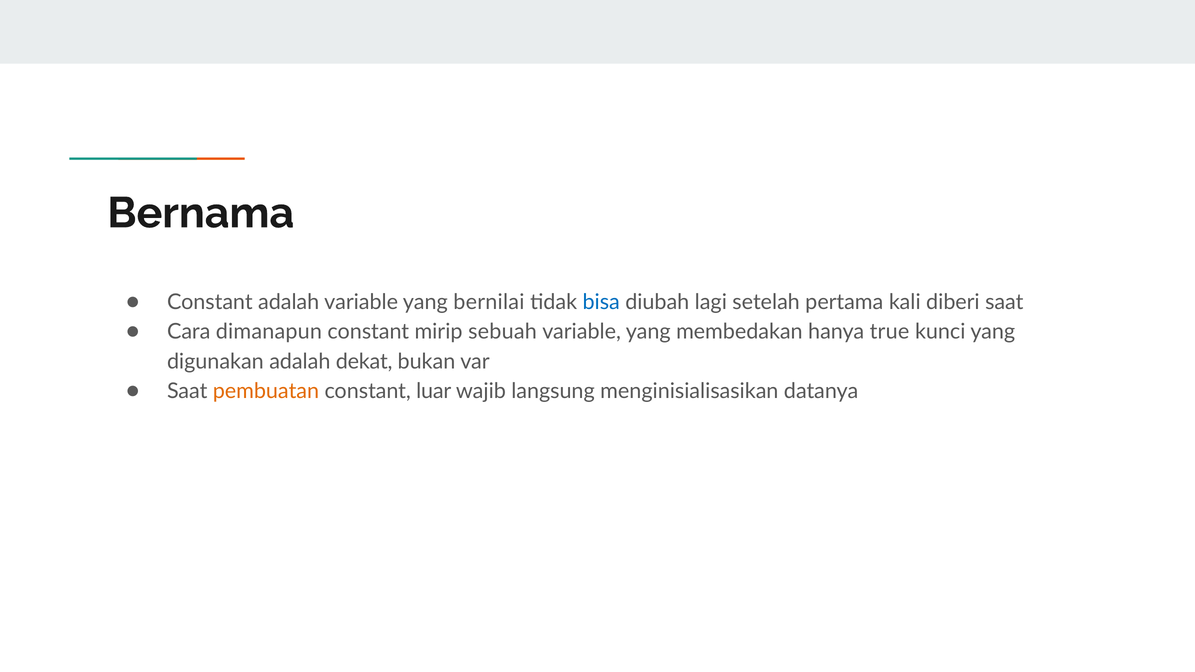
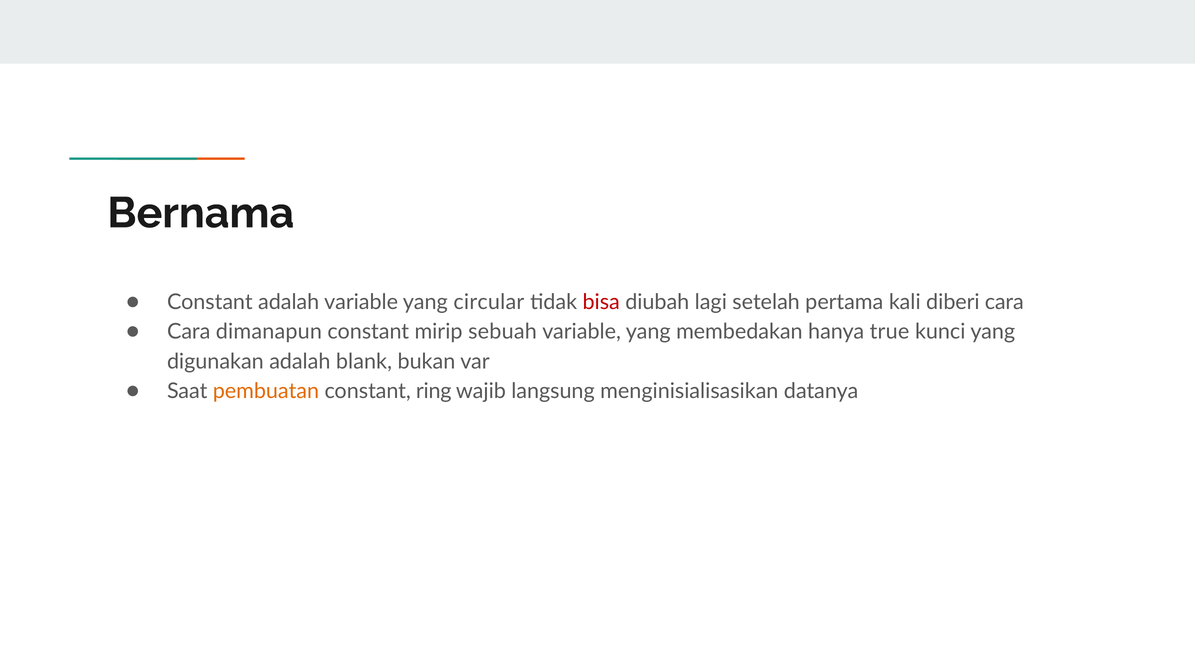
bernilai: bernilai -> circular
bisa colour: blue -> red
diberi saat: saat -> cara
dekat: dekat -> blank
luar: luar -> ring
